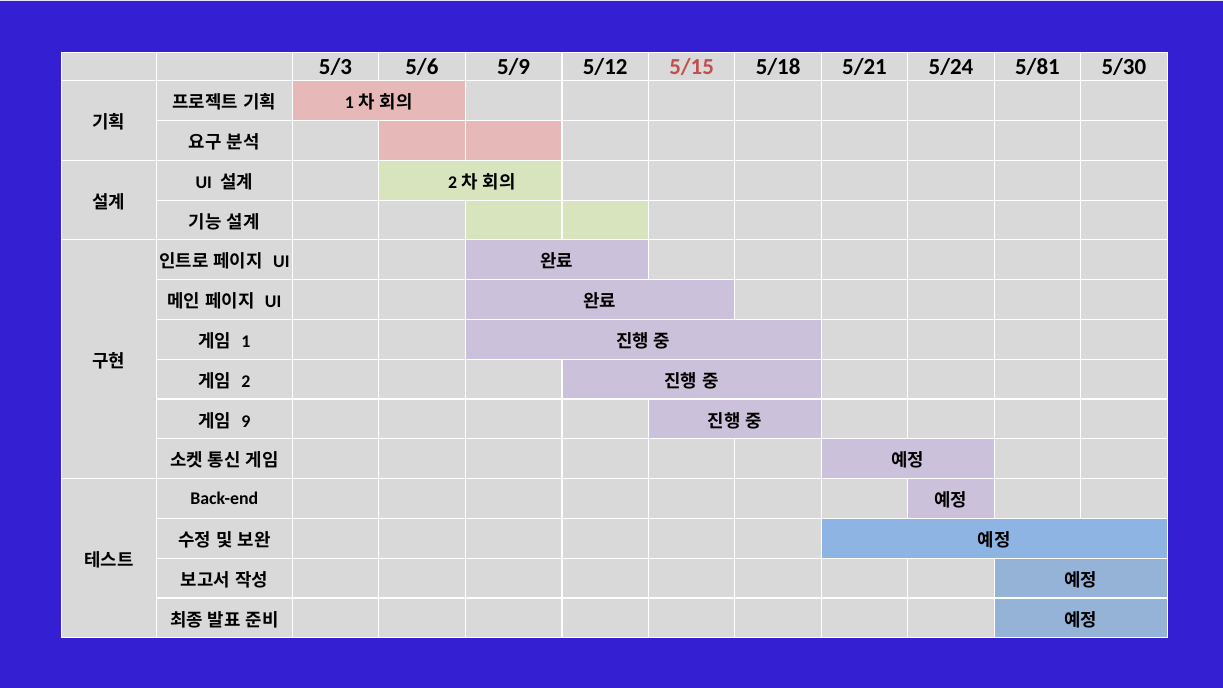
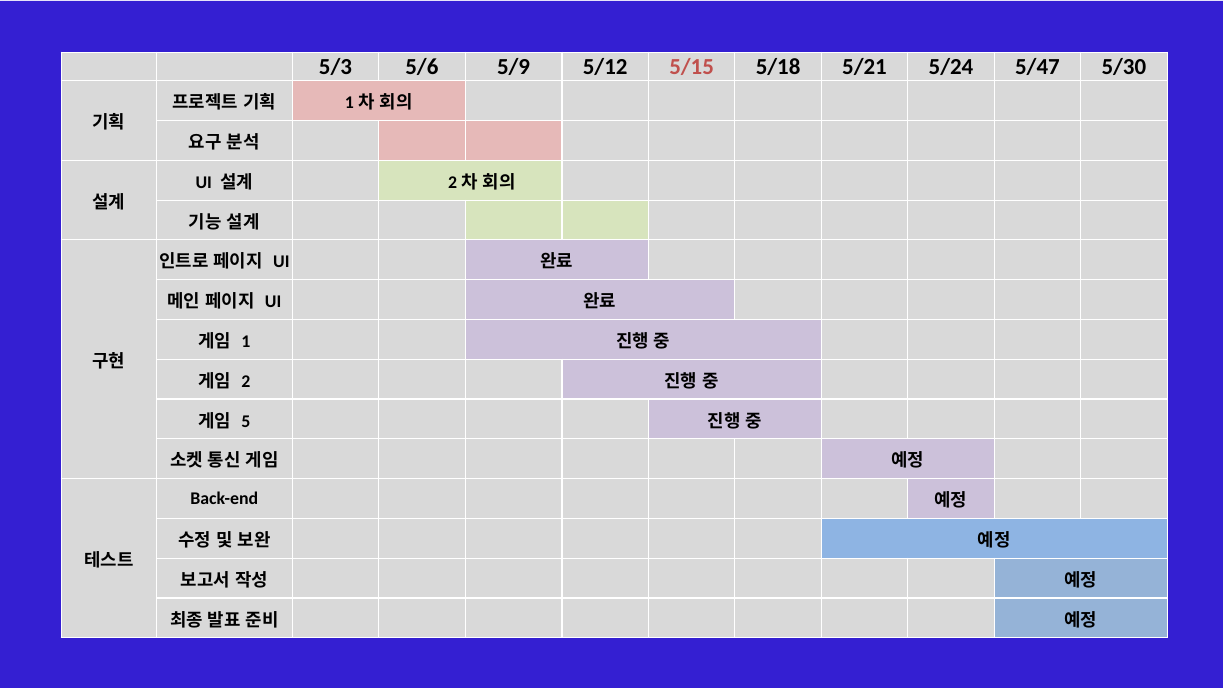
5/81: 5/81 -> 5/47
9: 9 -> 5
